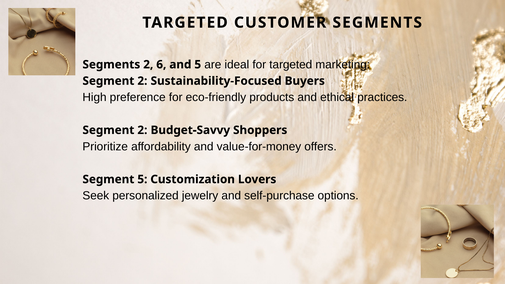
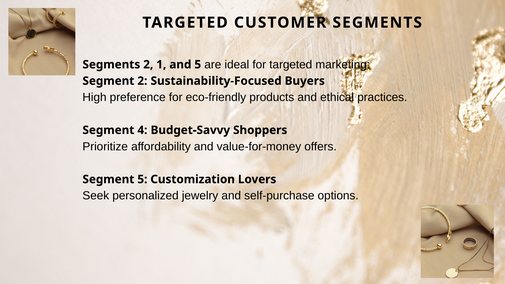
6: 6 -> 1
2 at (142, 130): 2 -> 4
